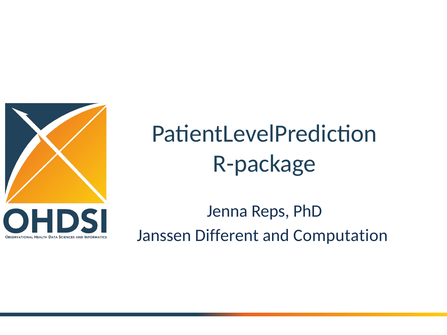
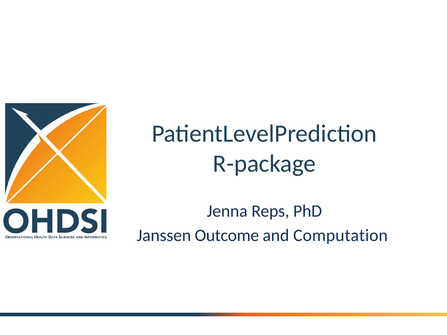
Different: Different -> Outcome
